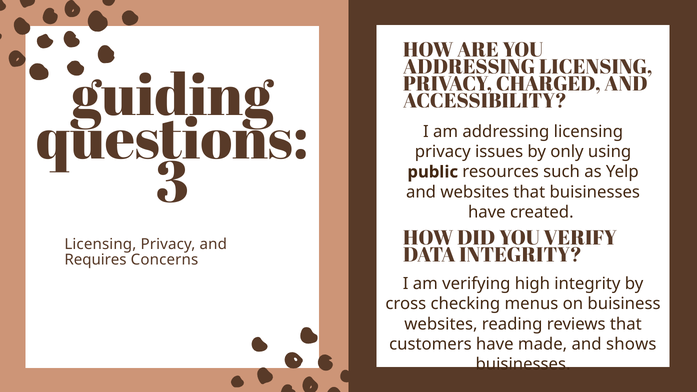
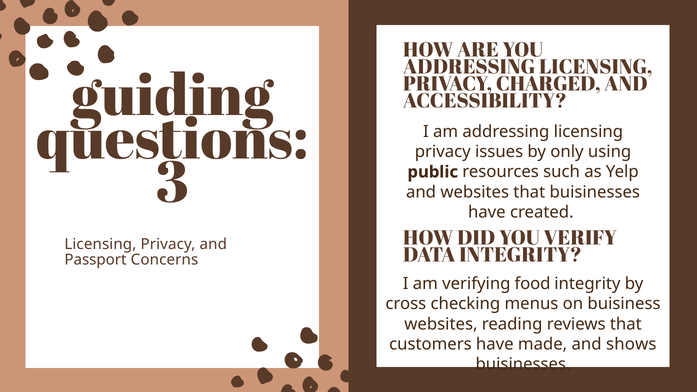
Requires: Requires -> Passport
high: high -> food
